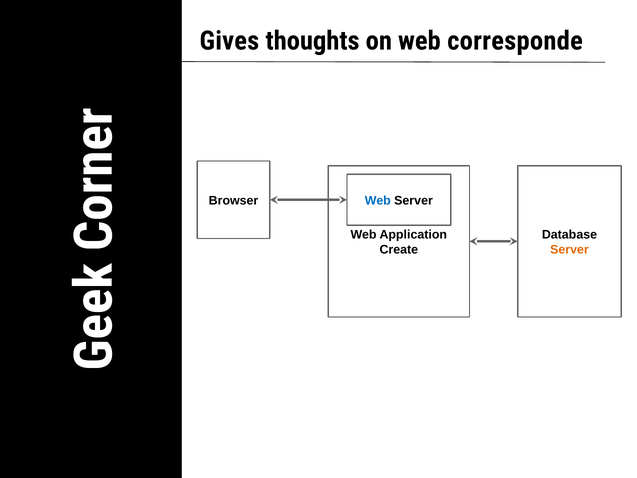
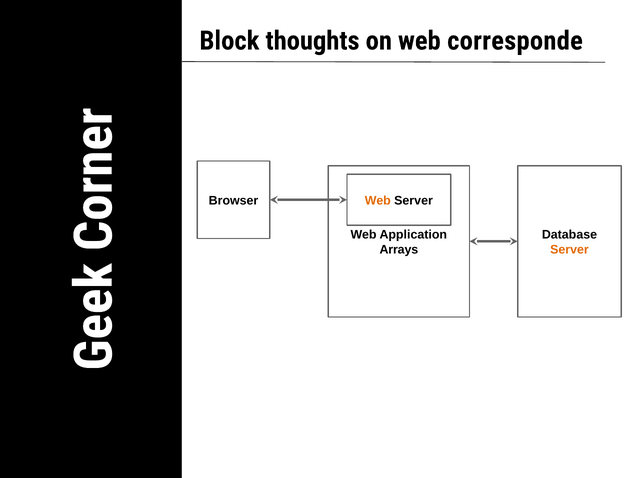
Gives: Gives -> Block
Web at (378, 201) colour: blue -> orange
Create: Create -> Arrays
